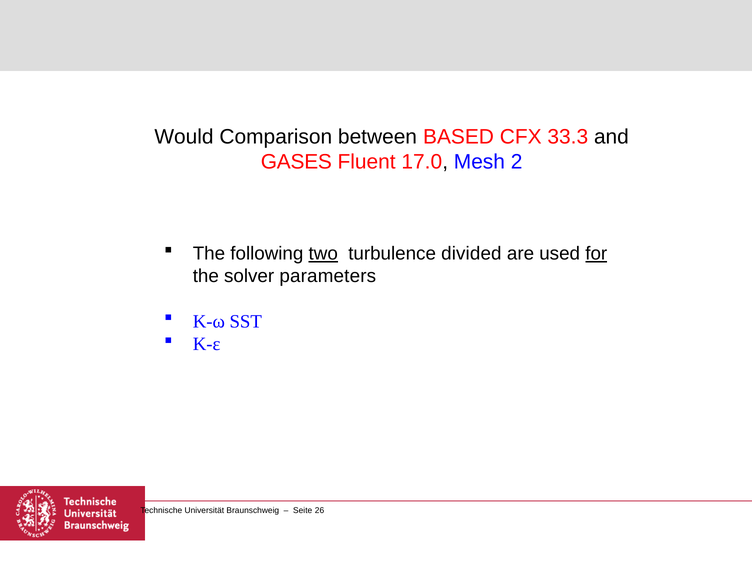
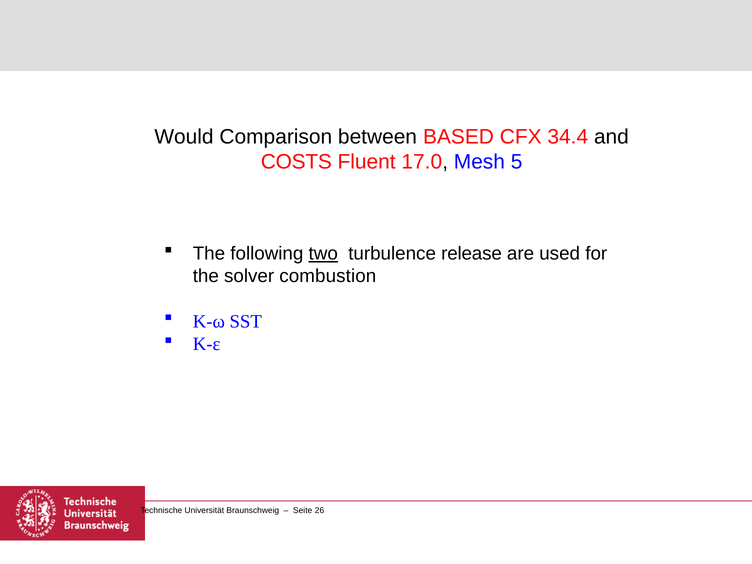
33.3: 33.3 -> 34.4
GASES: GASES -> COSTS
2: 2 -> 5
divided: divided -> release
for underline: present -> none
parameters: parameters -> combustion
